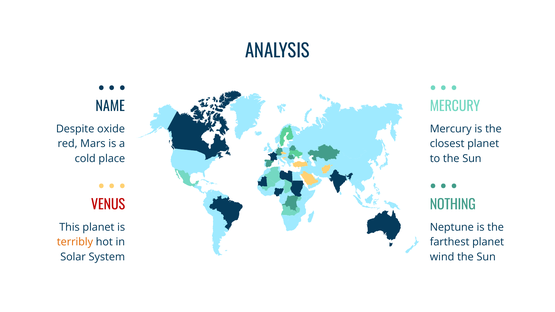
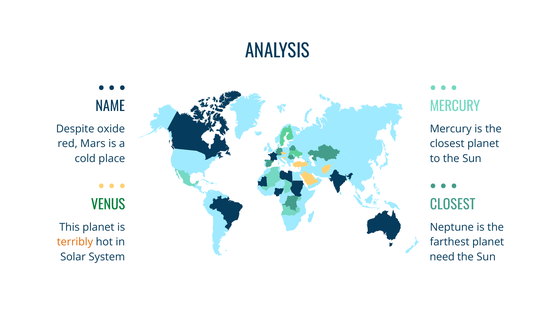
VENUS colour: red -> green
NOTHING at (453, 205): NOTHING -> CLOSEST
wind: wind -> need
